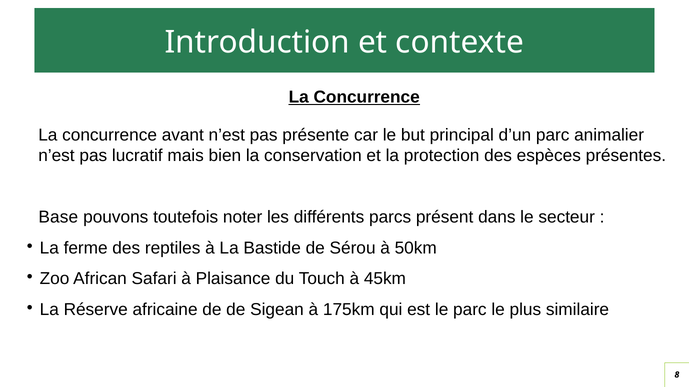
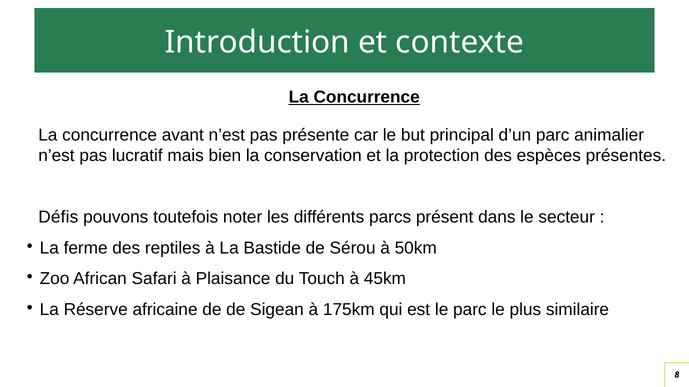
Base: Base -> Défis
